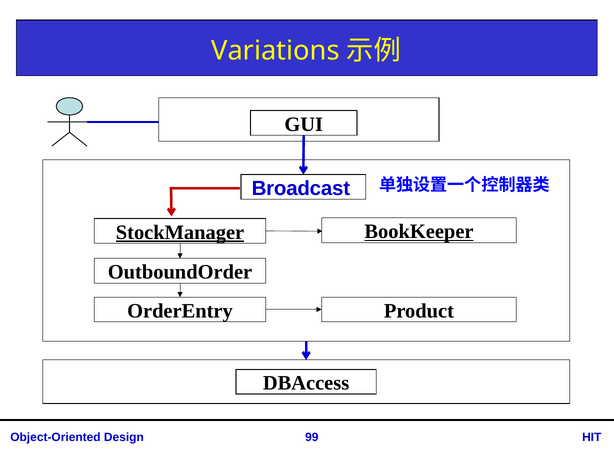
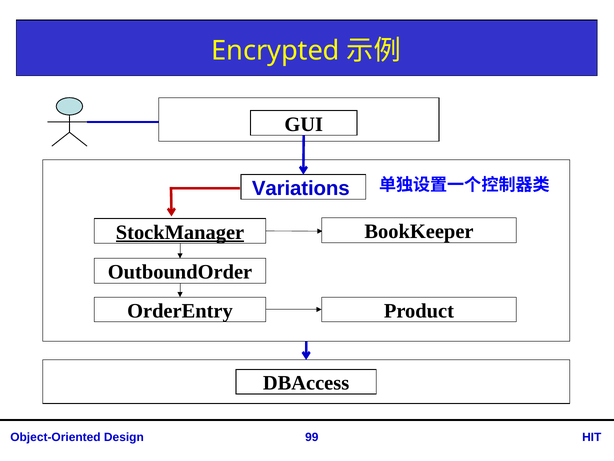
Variations: Variations -> Encrypted
Broadcast: Broadcast -> Variations
BookKeeper underline: present -> none
